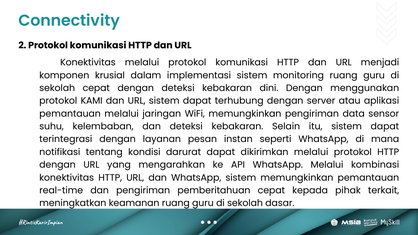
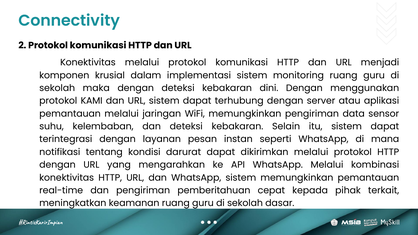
sekolah cepat: cepat -> maka
